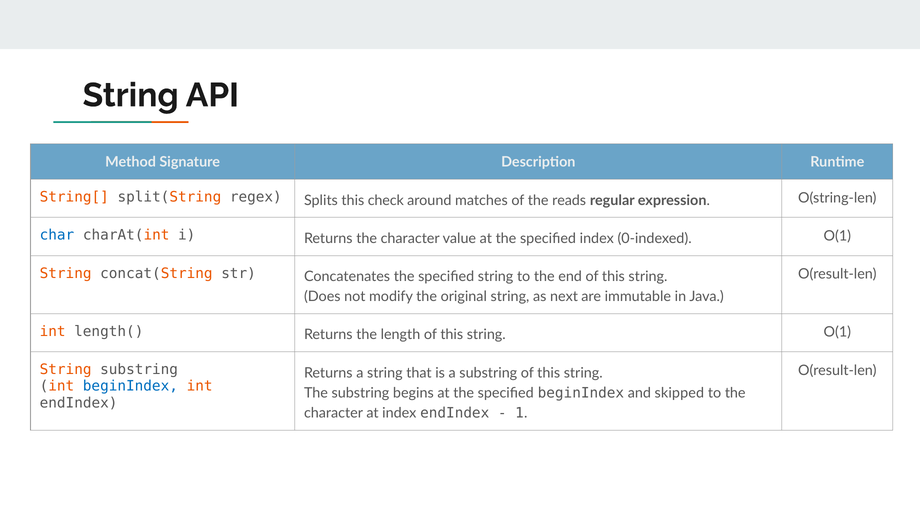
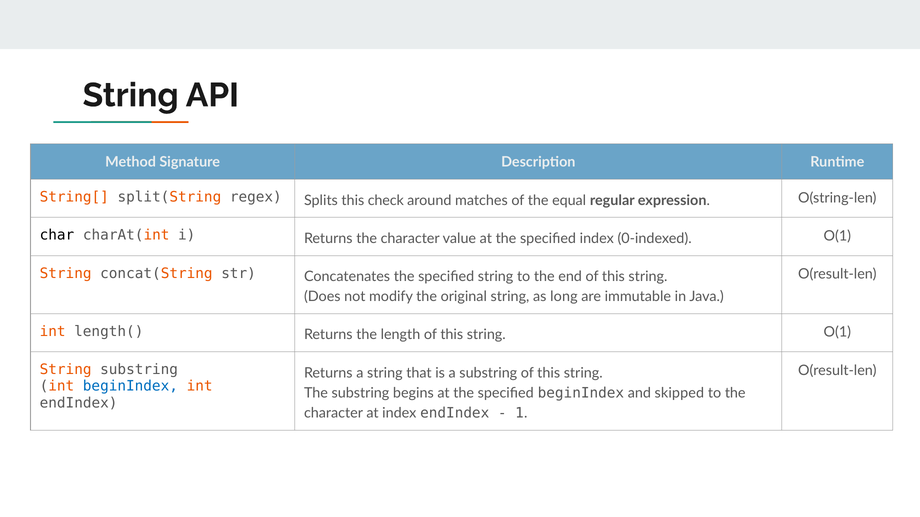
reads: reads -> equal
char colour: blue -> black
next: next -> long
